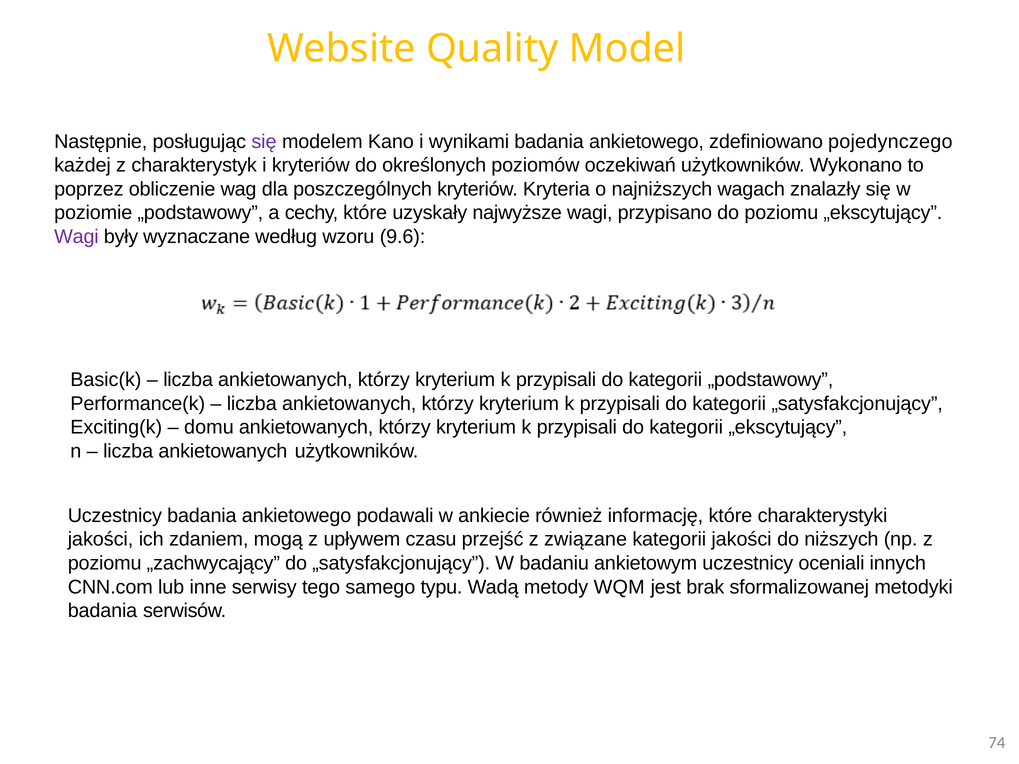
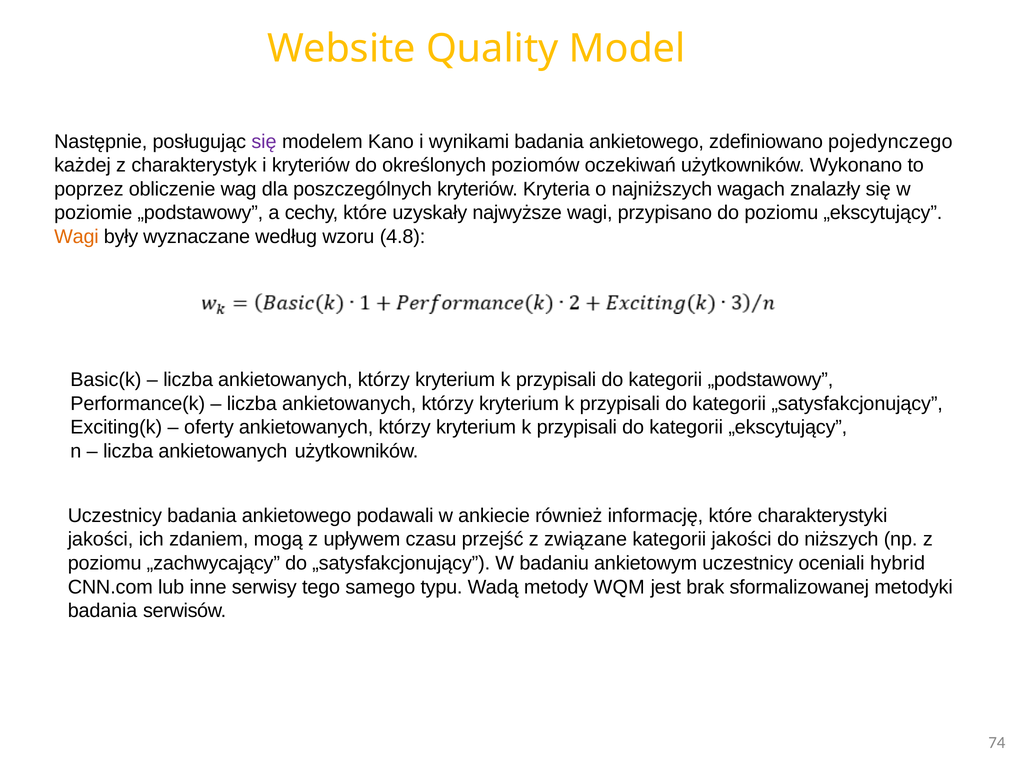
Wagi at (76, 237) colour: purple -> orange
9.6: 9.6 -> 4.8
domu: domu -> oferty
innych: innych -> hybrid
